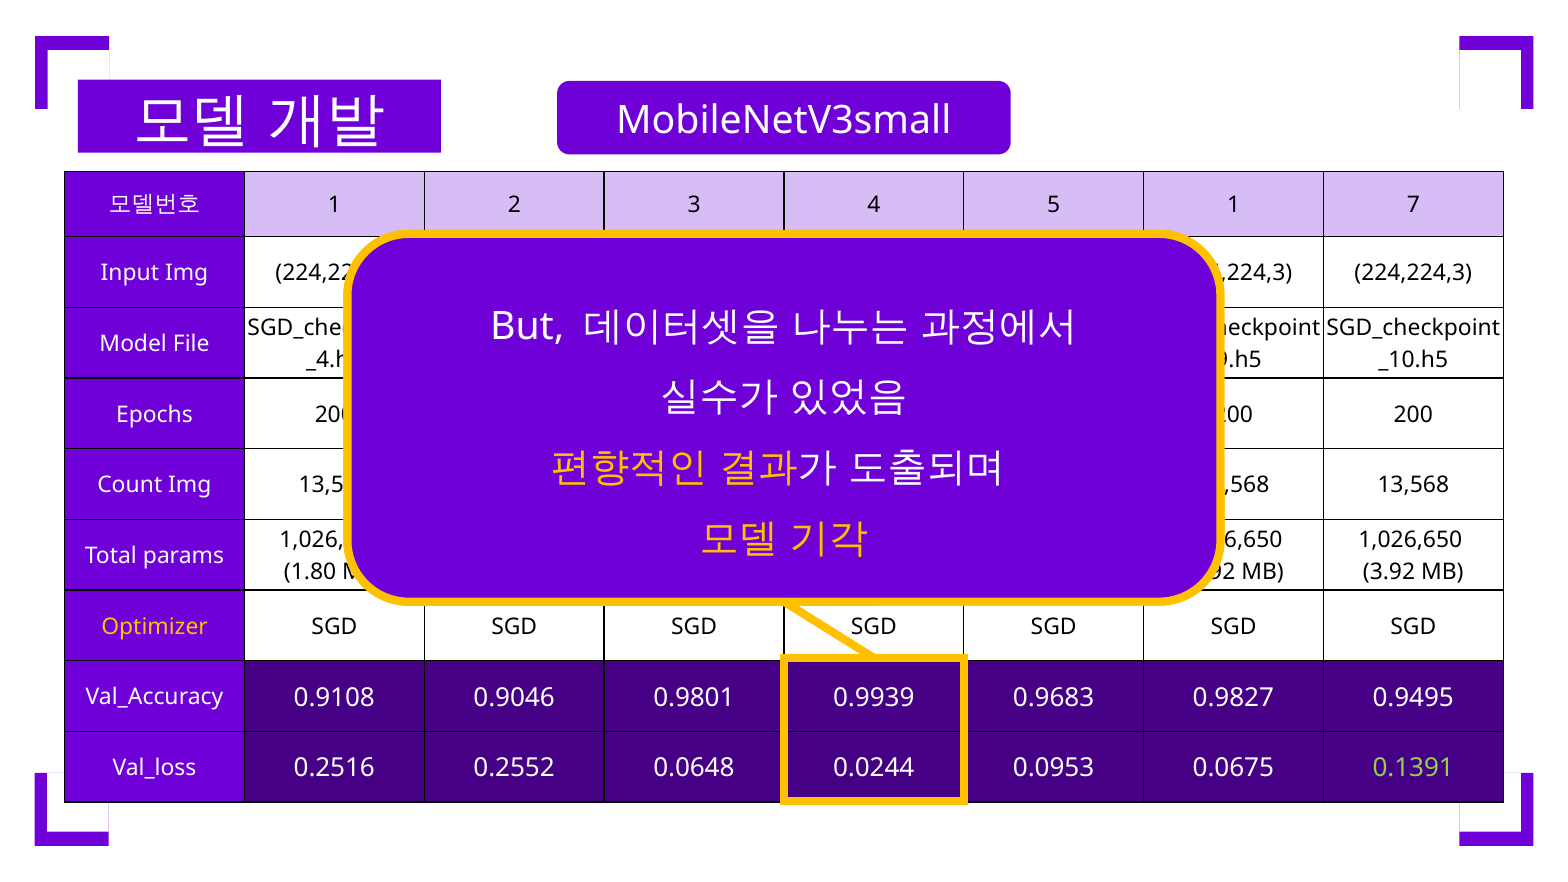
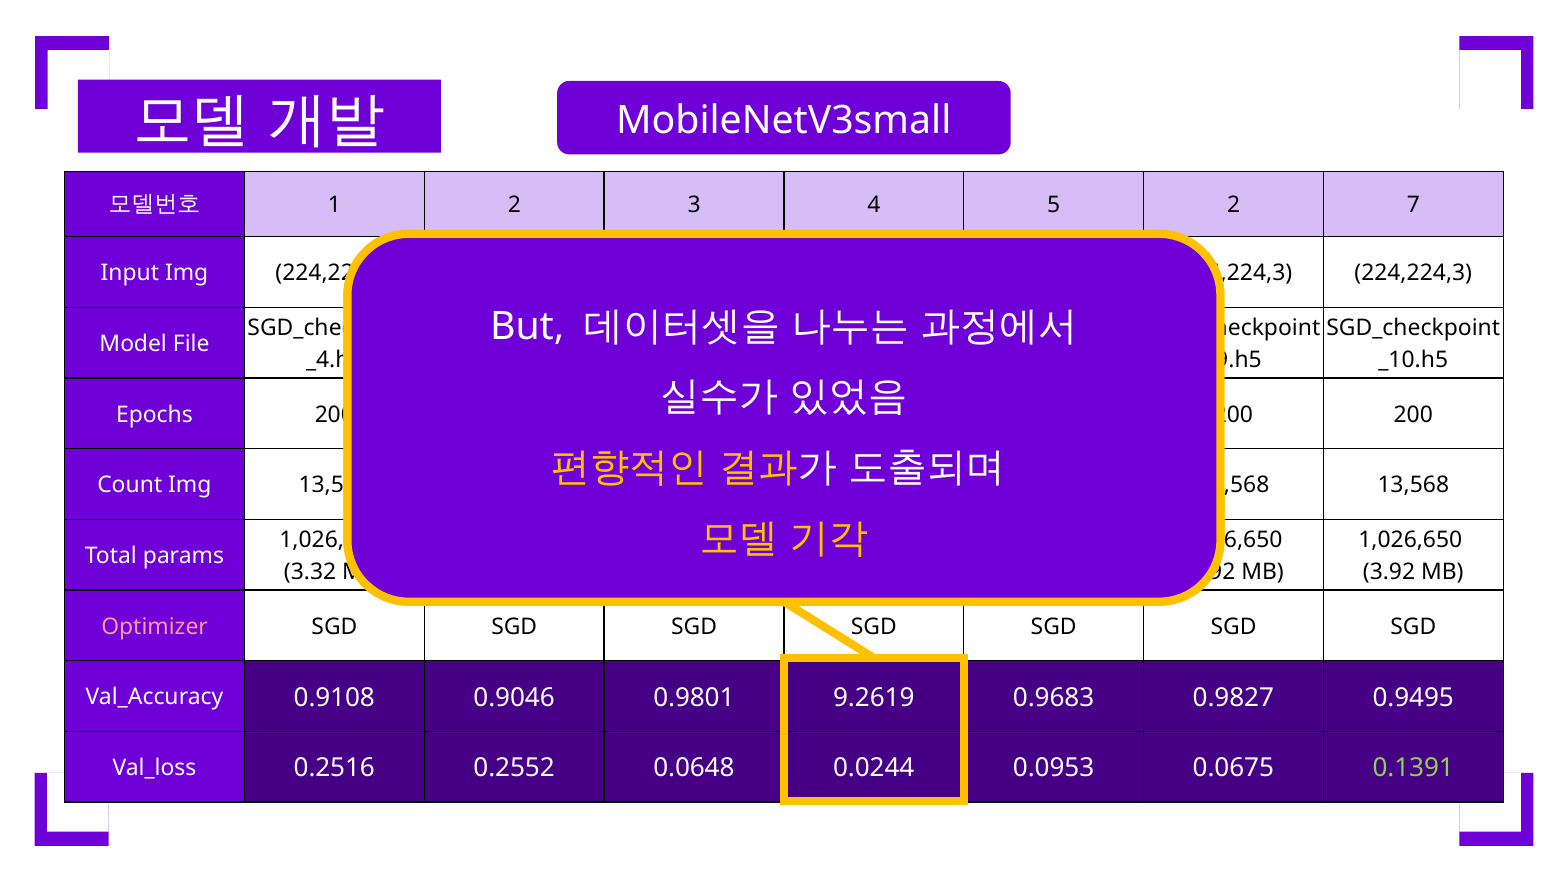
5 1: 1 -> 2
1.80: 1.80 -> 3.32
Optimizer colour: yellow -> pink
0.9939: 0.9939 -> 9.2619
